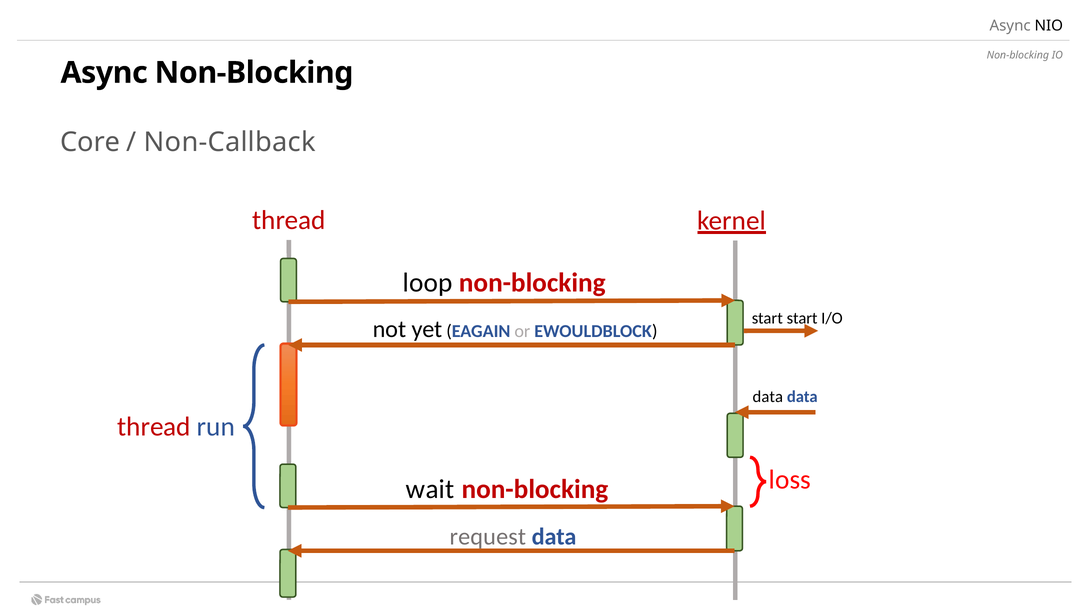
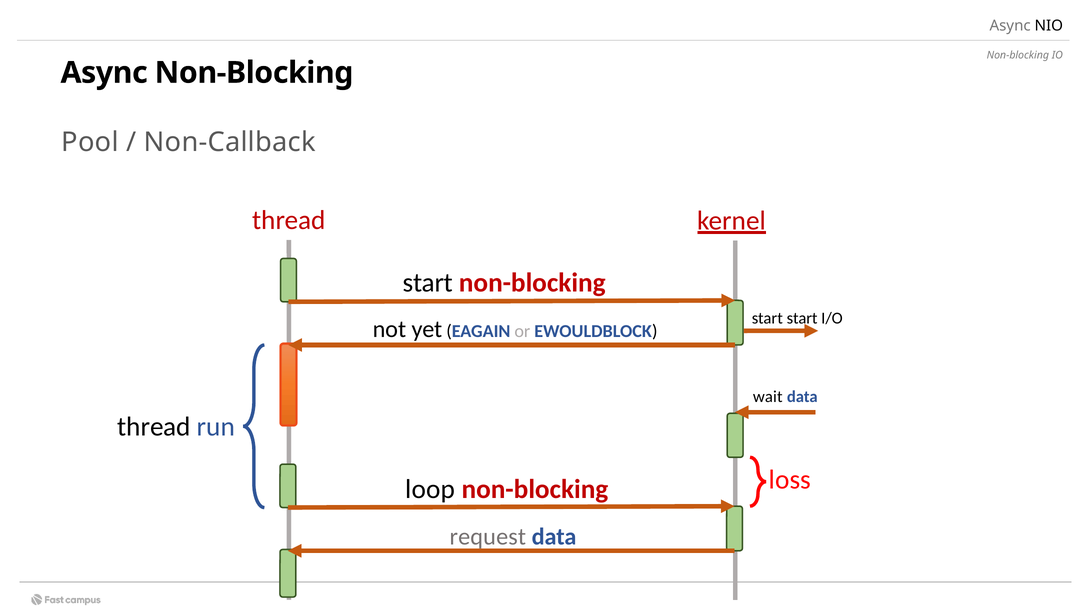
Core: Core -> Pool
loop at (428, 283): loop -> start
data at (768, 397): data -> wait
thread at (154, 426) colour: red -> black
wait: wait -> loop
